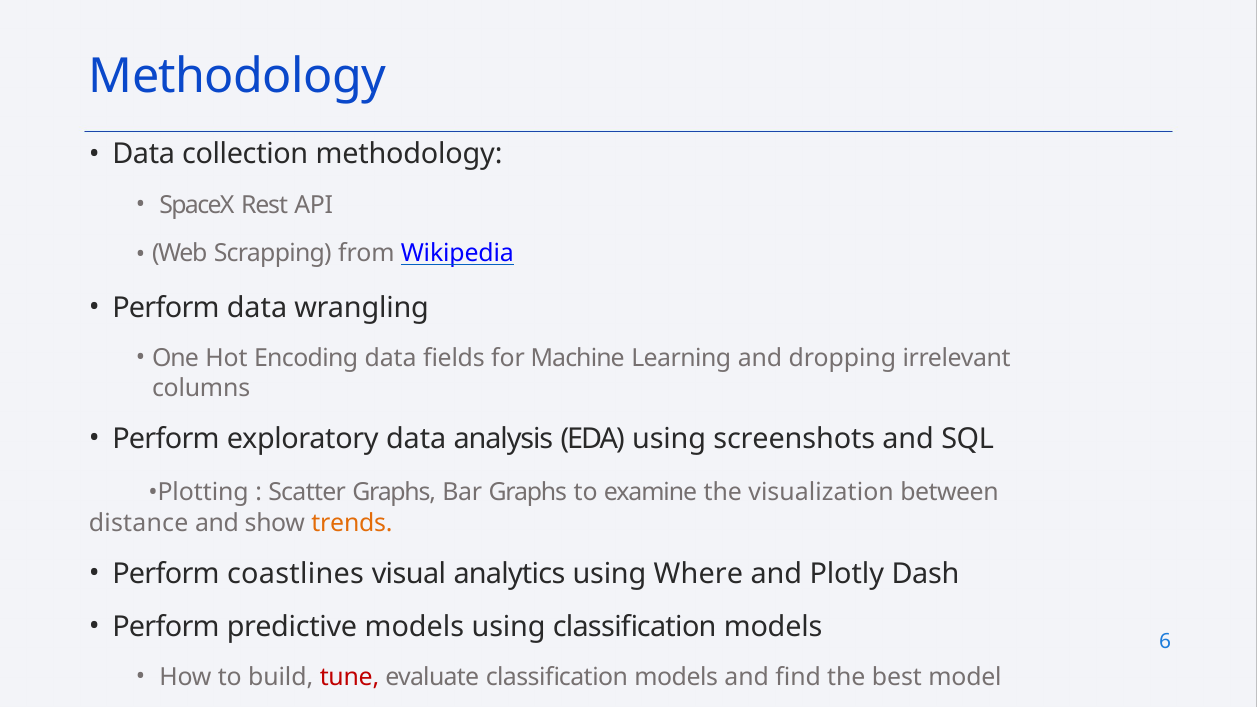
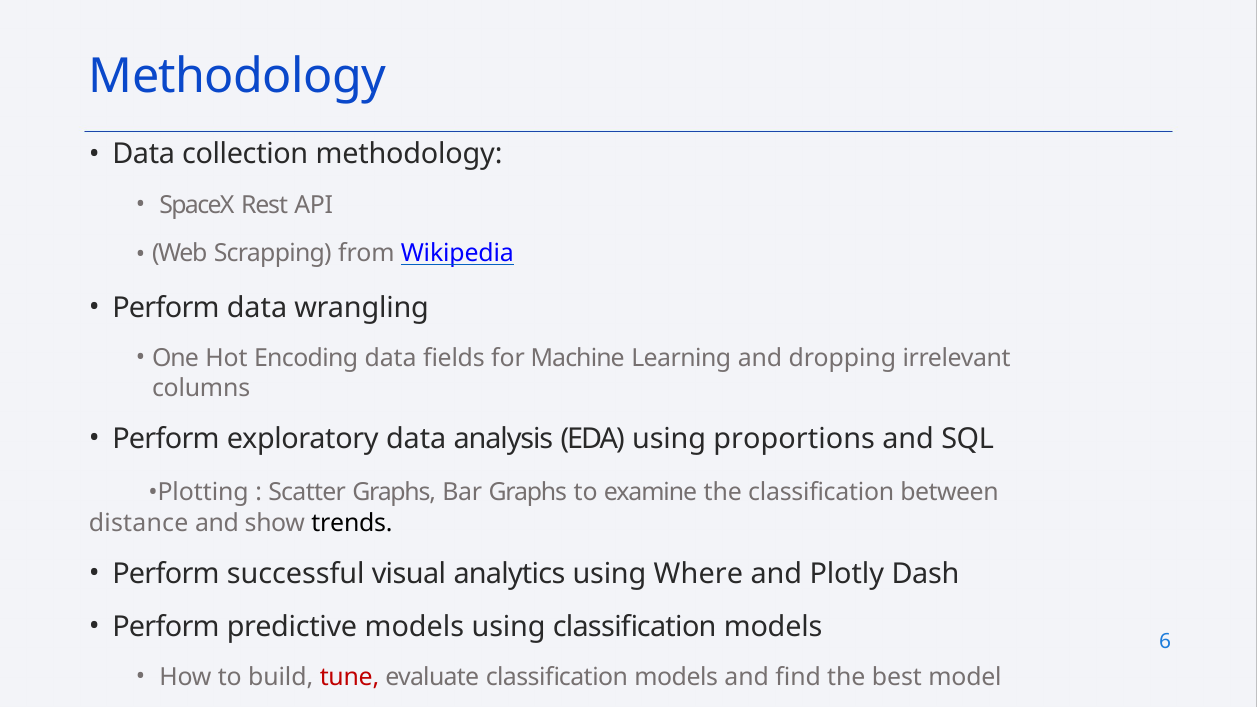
screenshots: screenshots -> proportions
the visualization: visualization -> classification
trends colour: orange -> black
coastlines: coastlines -> successful
